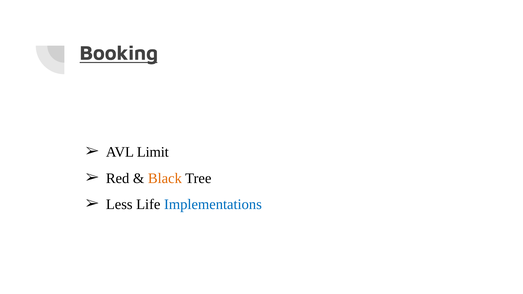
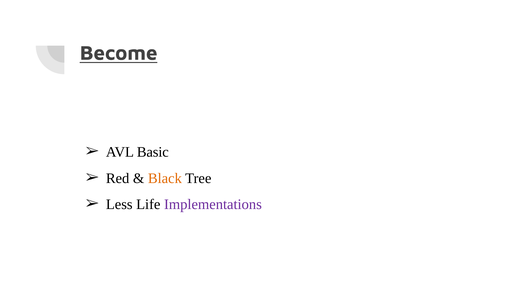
Booking: Booking -> Become
Limit: Limit -> Basic
Implementations colour: blue -> purple
